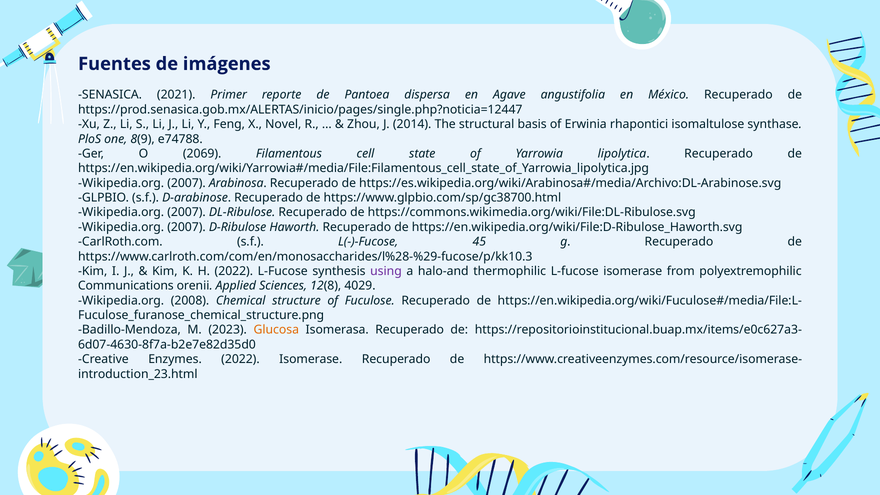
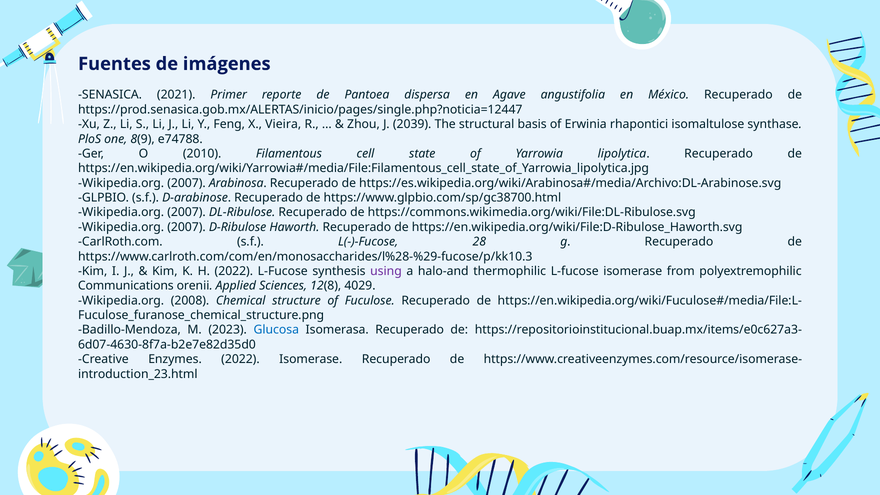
Novel: Novel -> Vieira
2014: 2014 -> 2039
2069: 2069 -> 2010
45: 45 -> 28
Glucosa colour: orange -> blue
